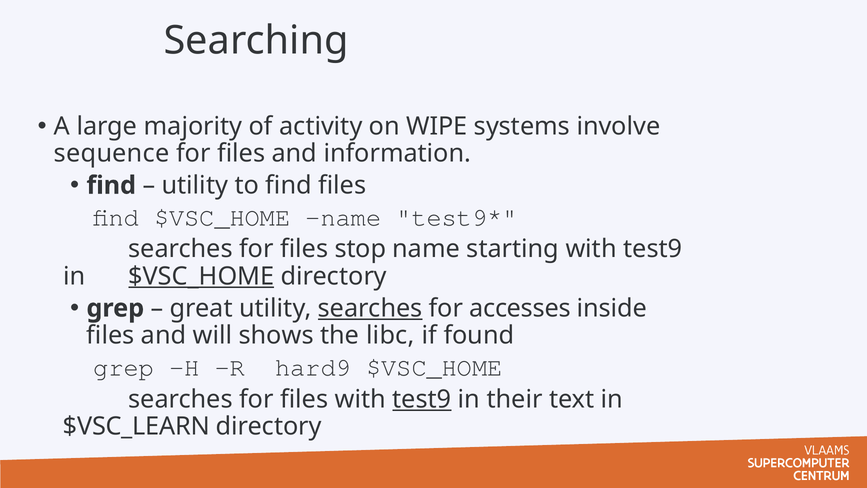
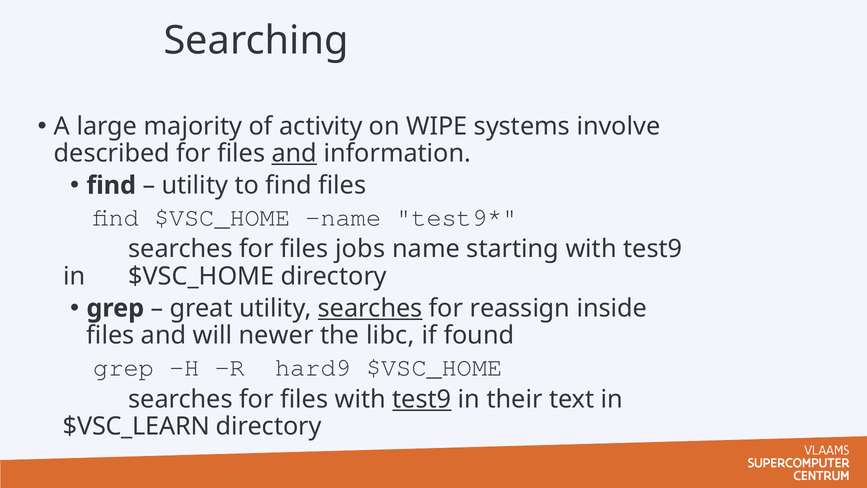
sequence: sequence -> described
and at (294, 153) underline: none -> present
stop: stop -> jobs
$VSC_HOME at (201, 276) underline: present -> none
accesses: accesses -> reassign
shows: shows -> newer
